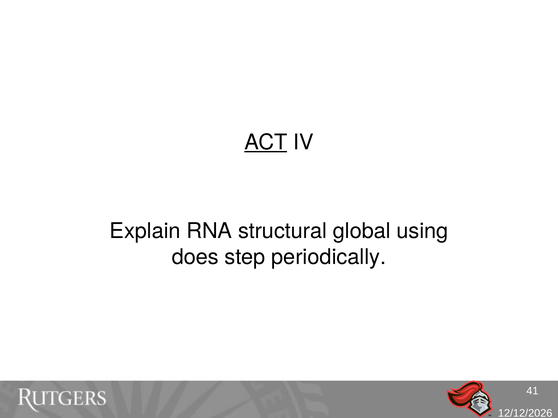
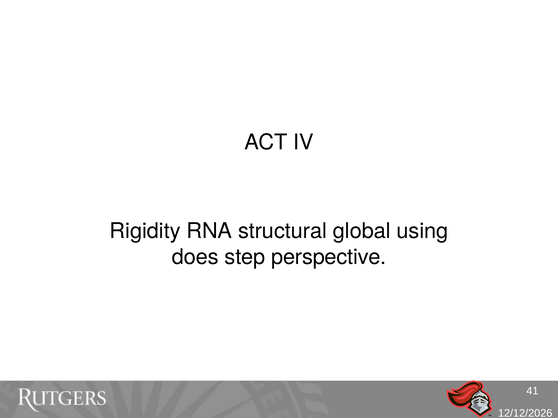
ACT underline: present -> none
Explain: Explain -> Rigidity
periodically: periodically -> perspective
